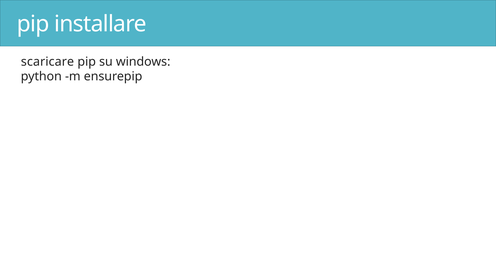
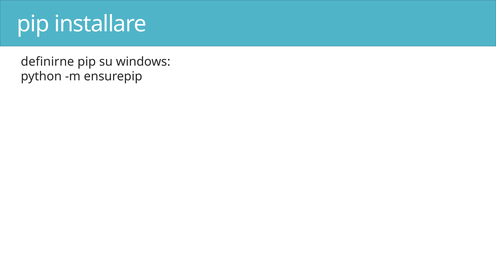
scaricare: scaricare -> definirne
